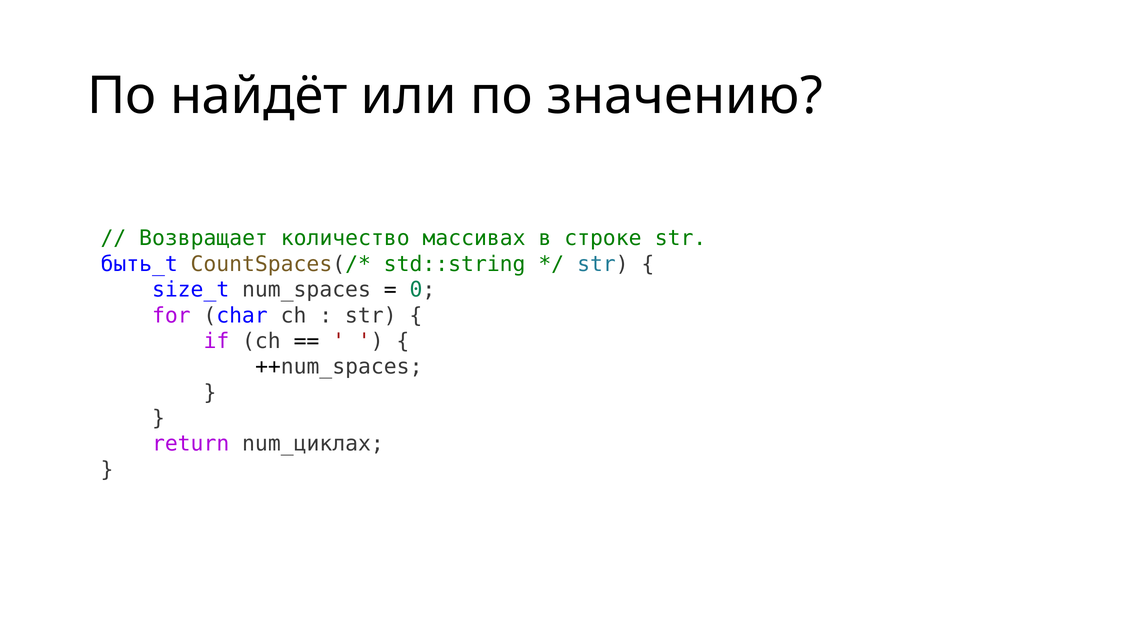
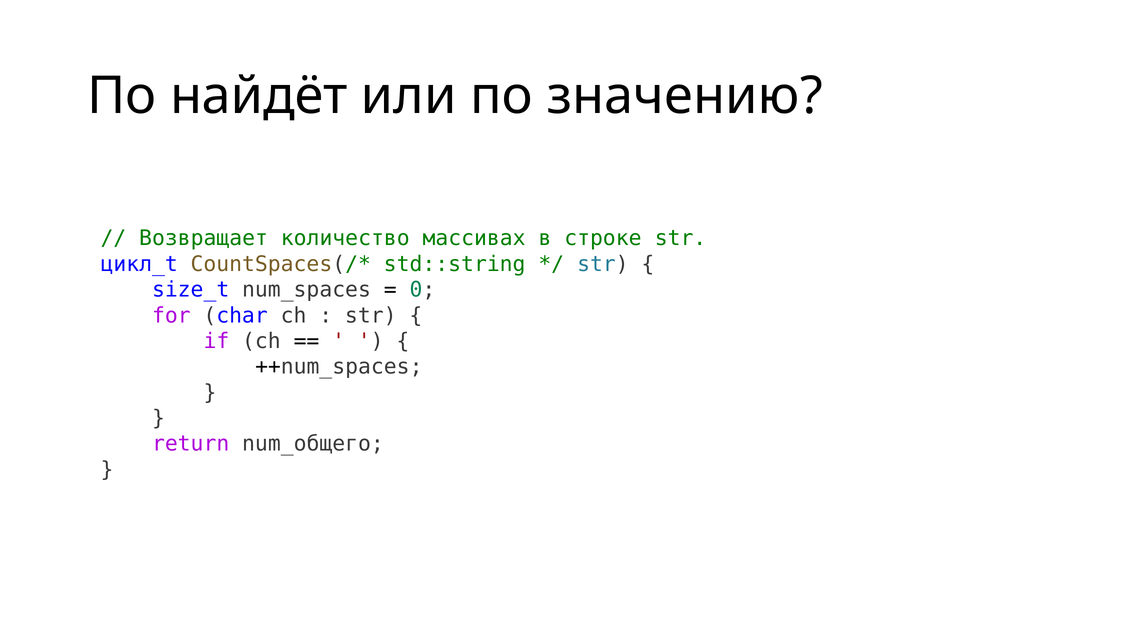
быть_t: быть_t -> цикл_t
num_циклах: num_циклах -> num_общего
